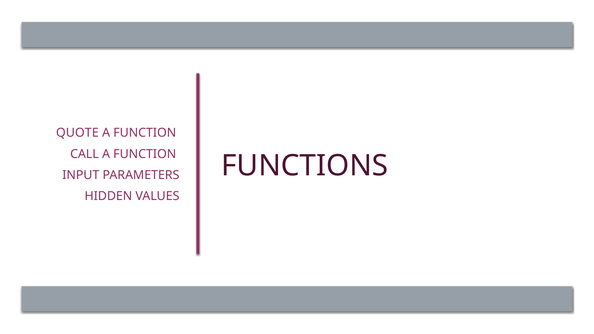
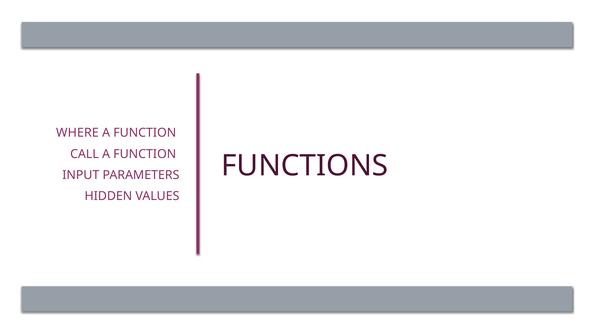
QUOTE: QUOTE -> WHERE
